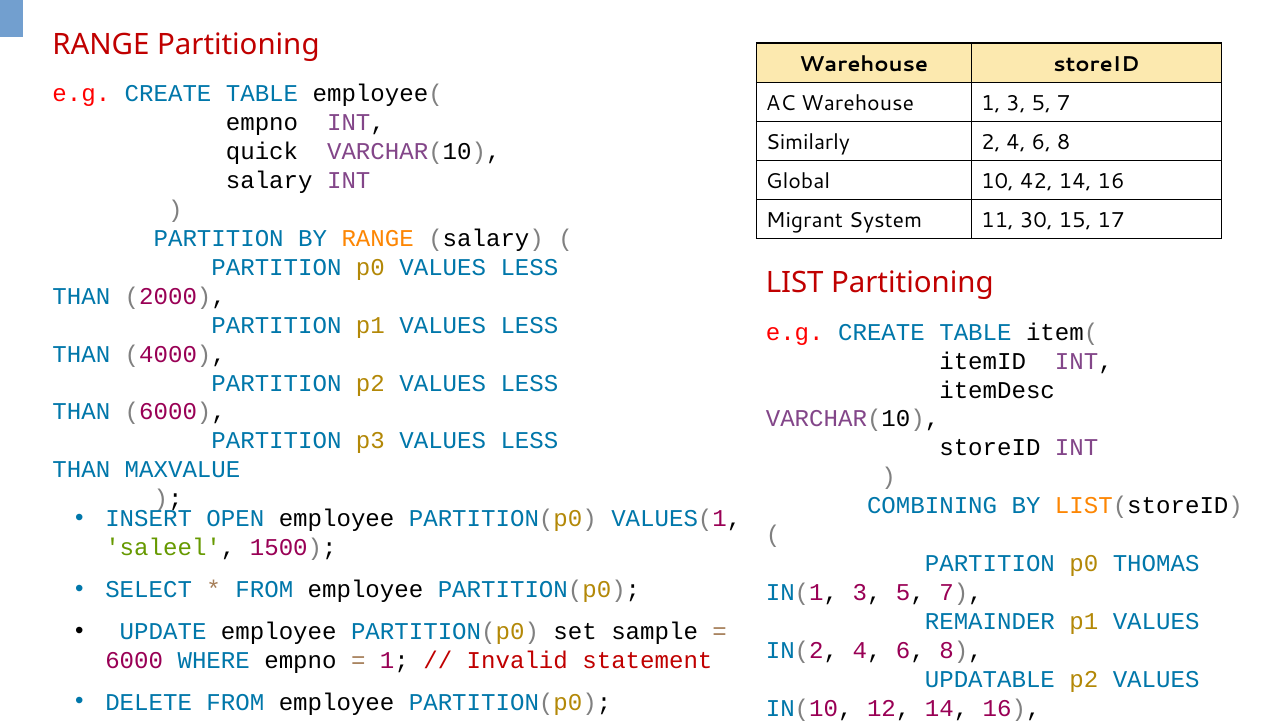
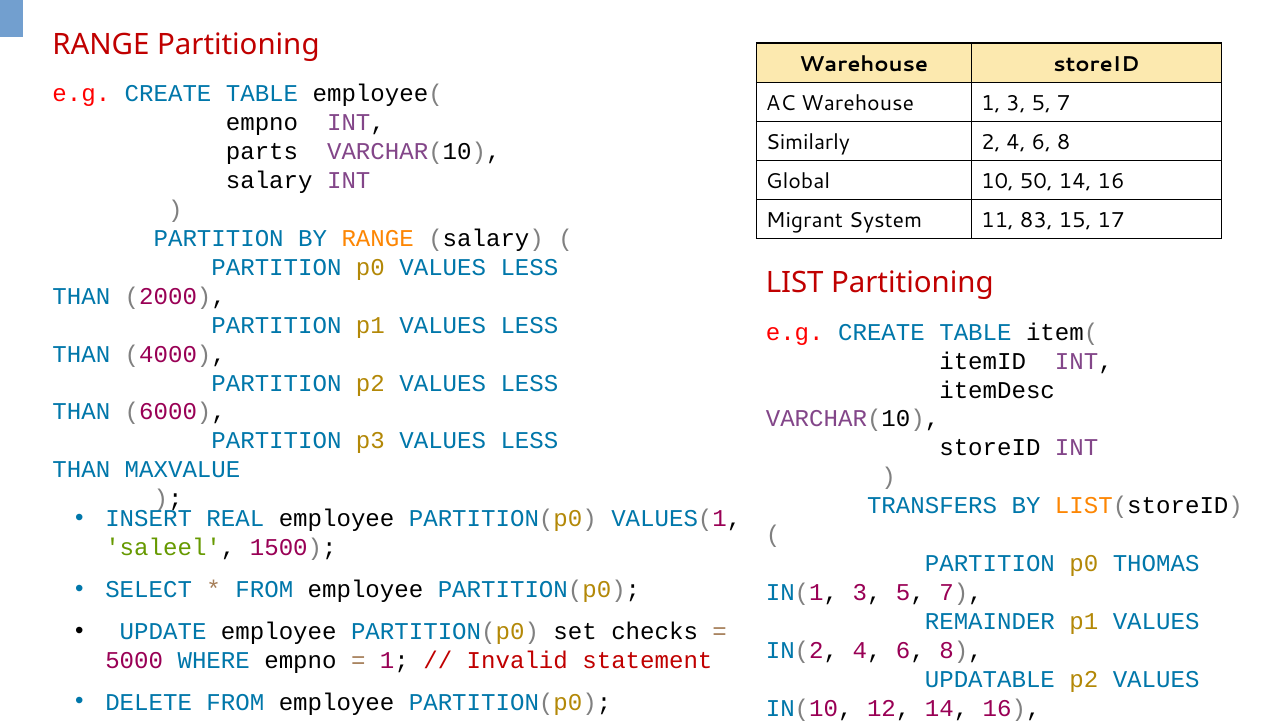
quick: quick -> parts
42: 42 -> 50
30: 30 -> 83
COMBINING: COMBINING -> TRANSFERS
OPEN: OPEN -> REAL
sample: sample -> checks
6000 at (134, 660): 6000 -> 5000
